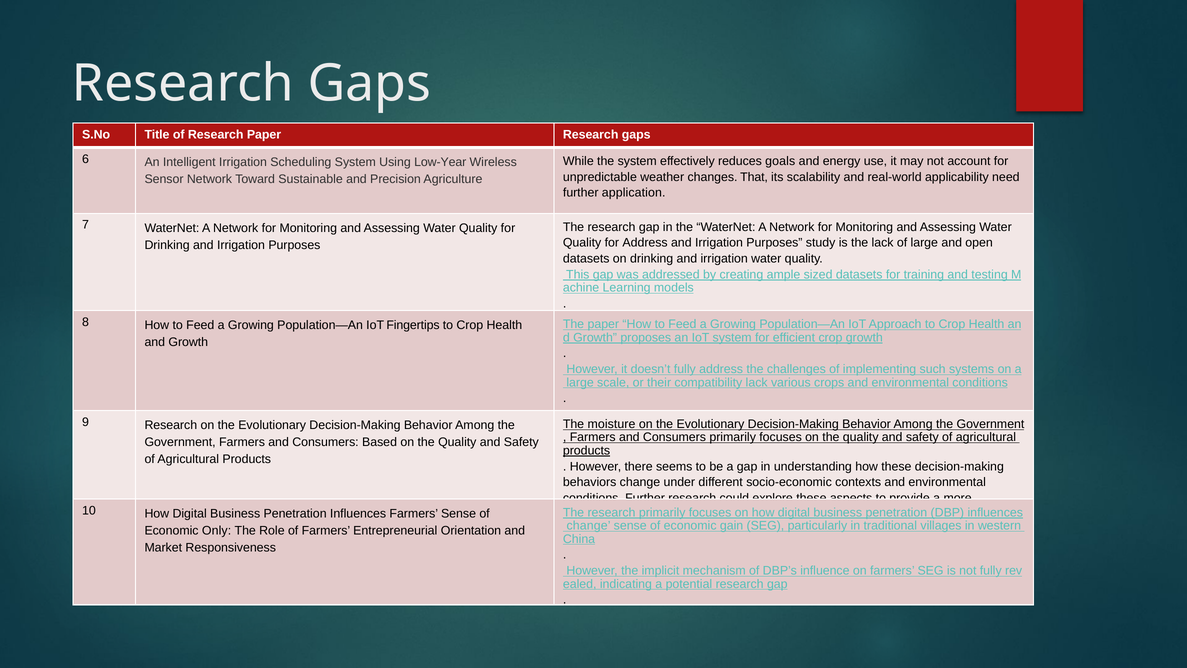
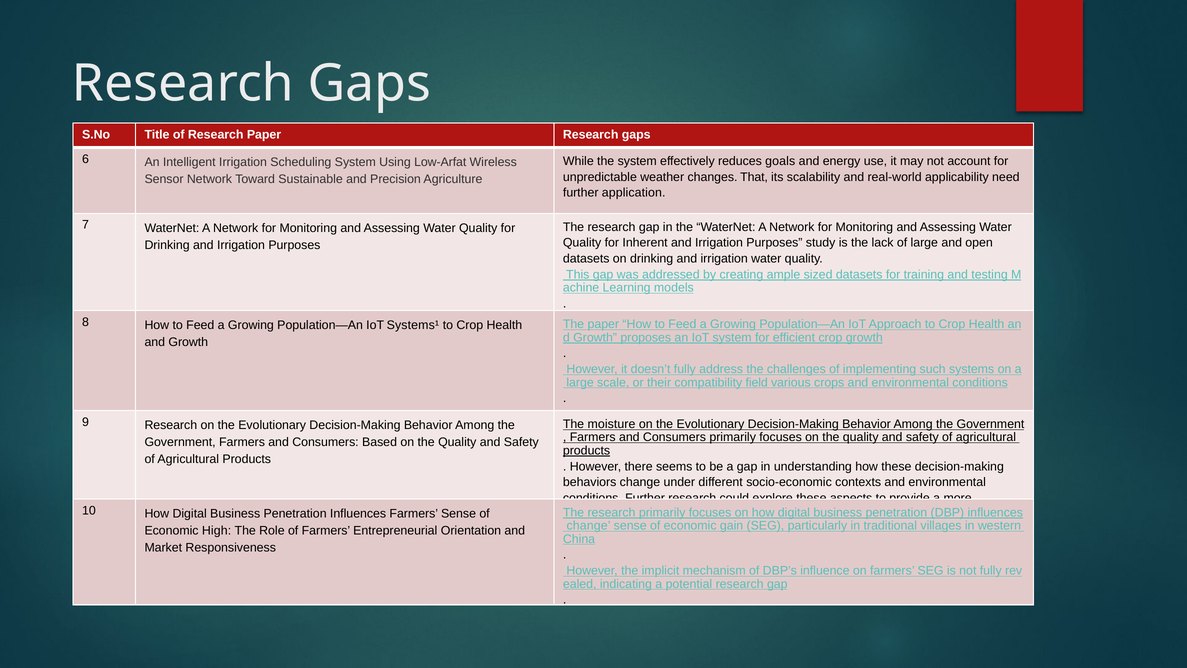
Low-Year: Low-Year -> Low-Arfat
for Address: Address -> Inherent
Fingertips: Fingertips -> Systems¹
compatibility lack: lack -> field
Only: Only -> High
